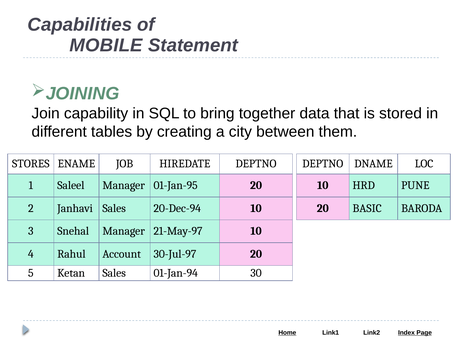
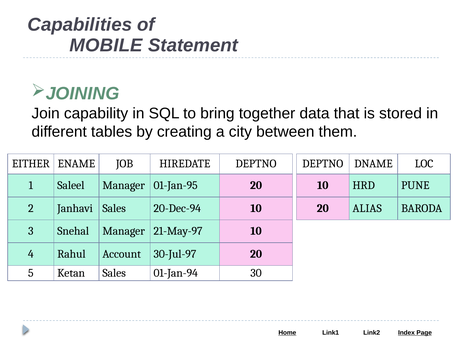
STORES: STORES -> EITHER
BASIC: BASIC -> ALIAS
